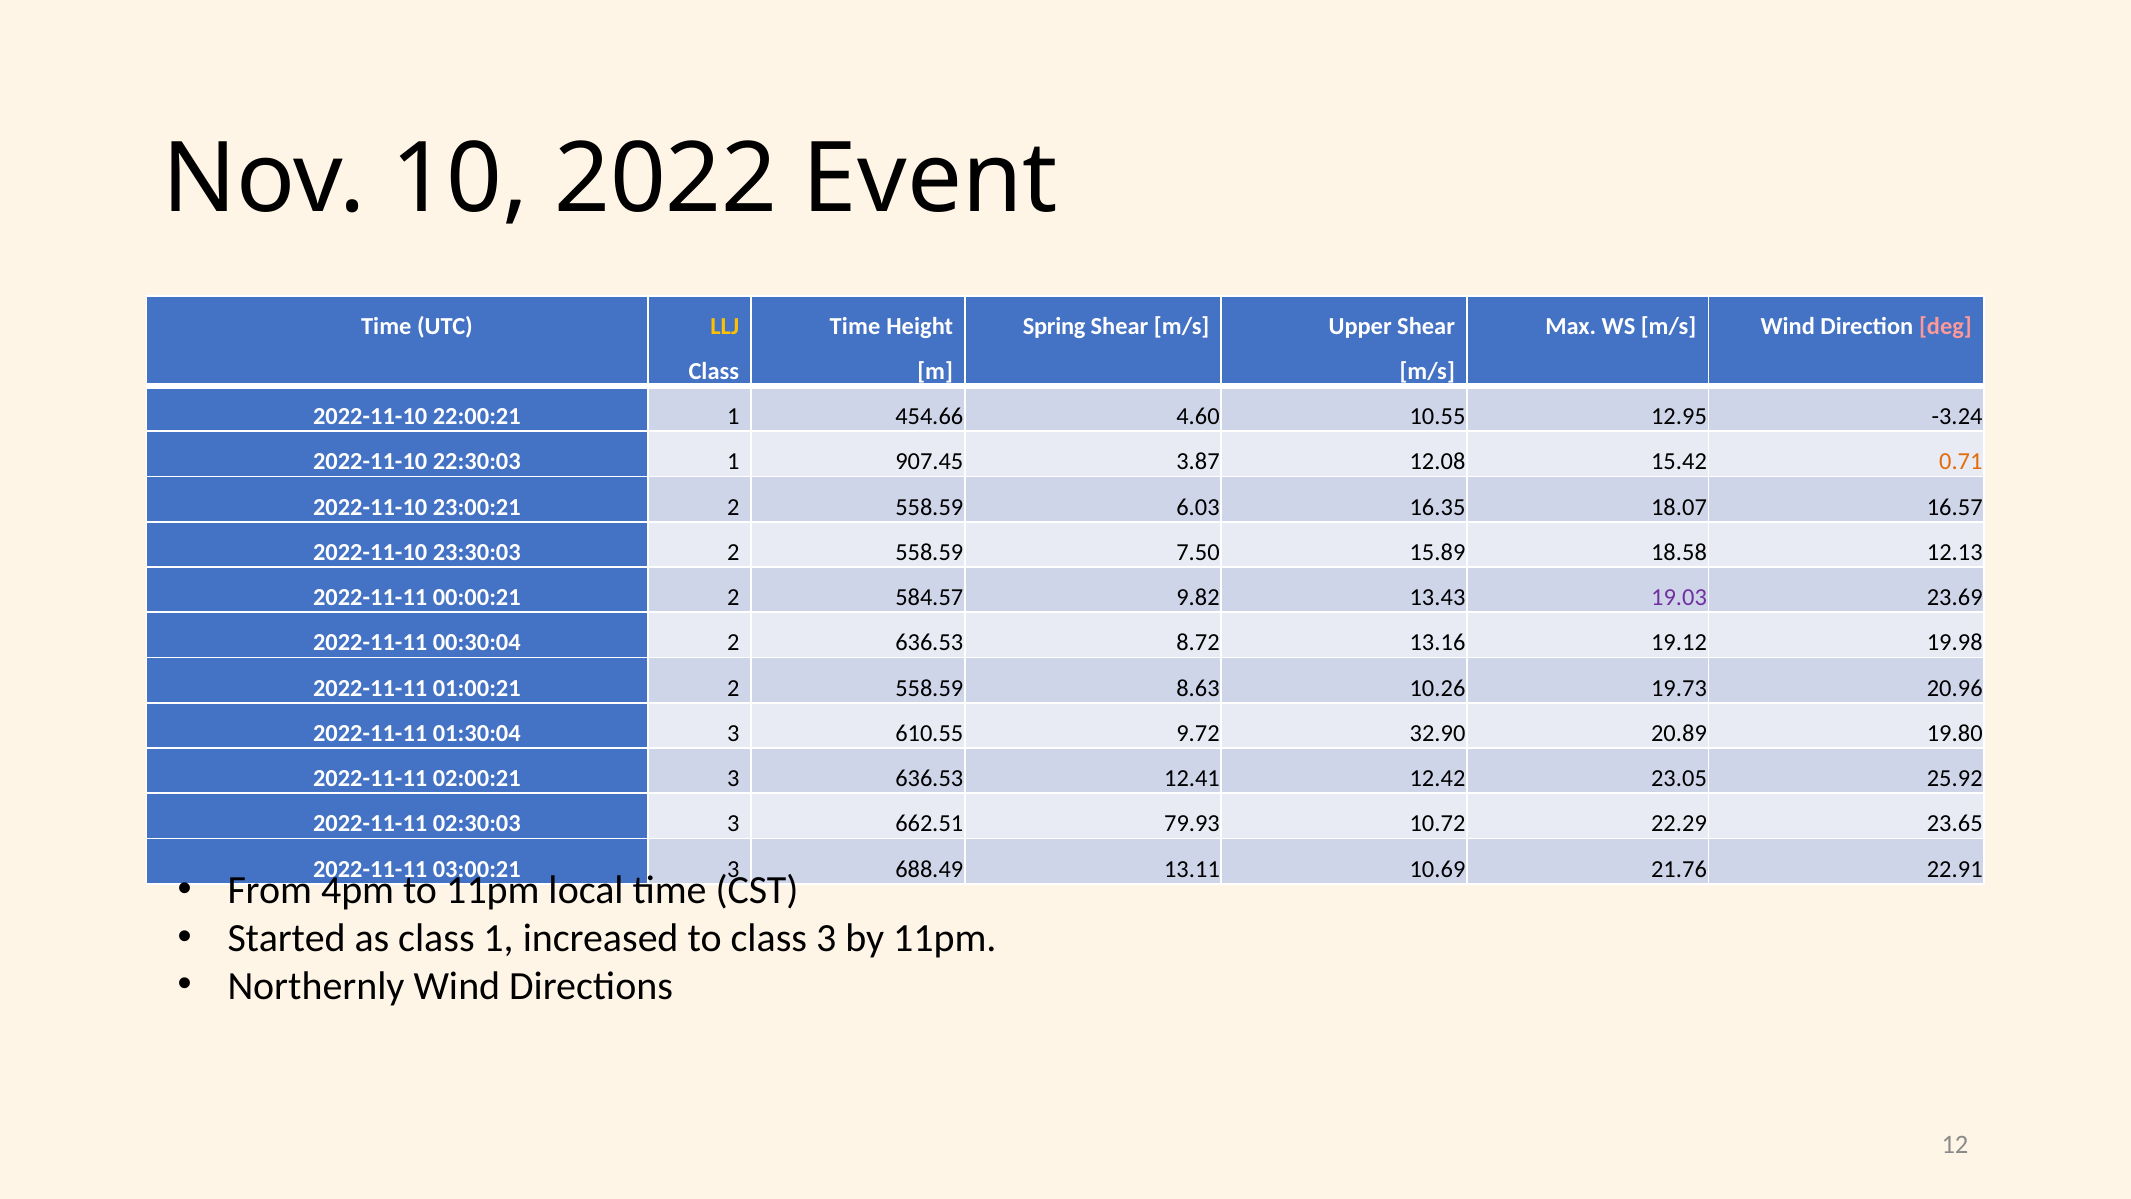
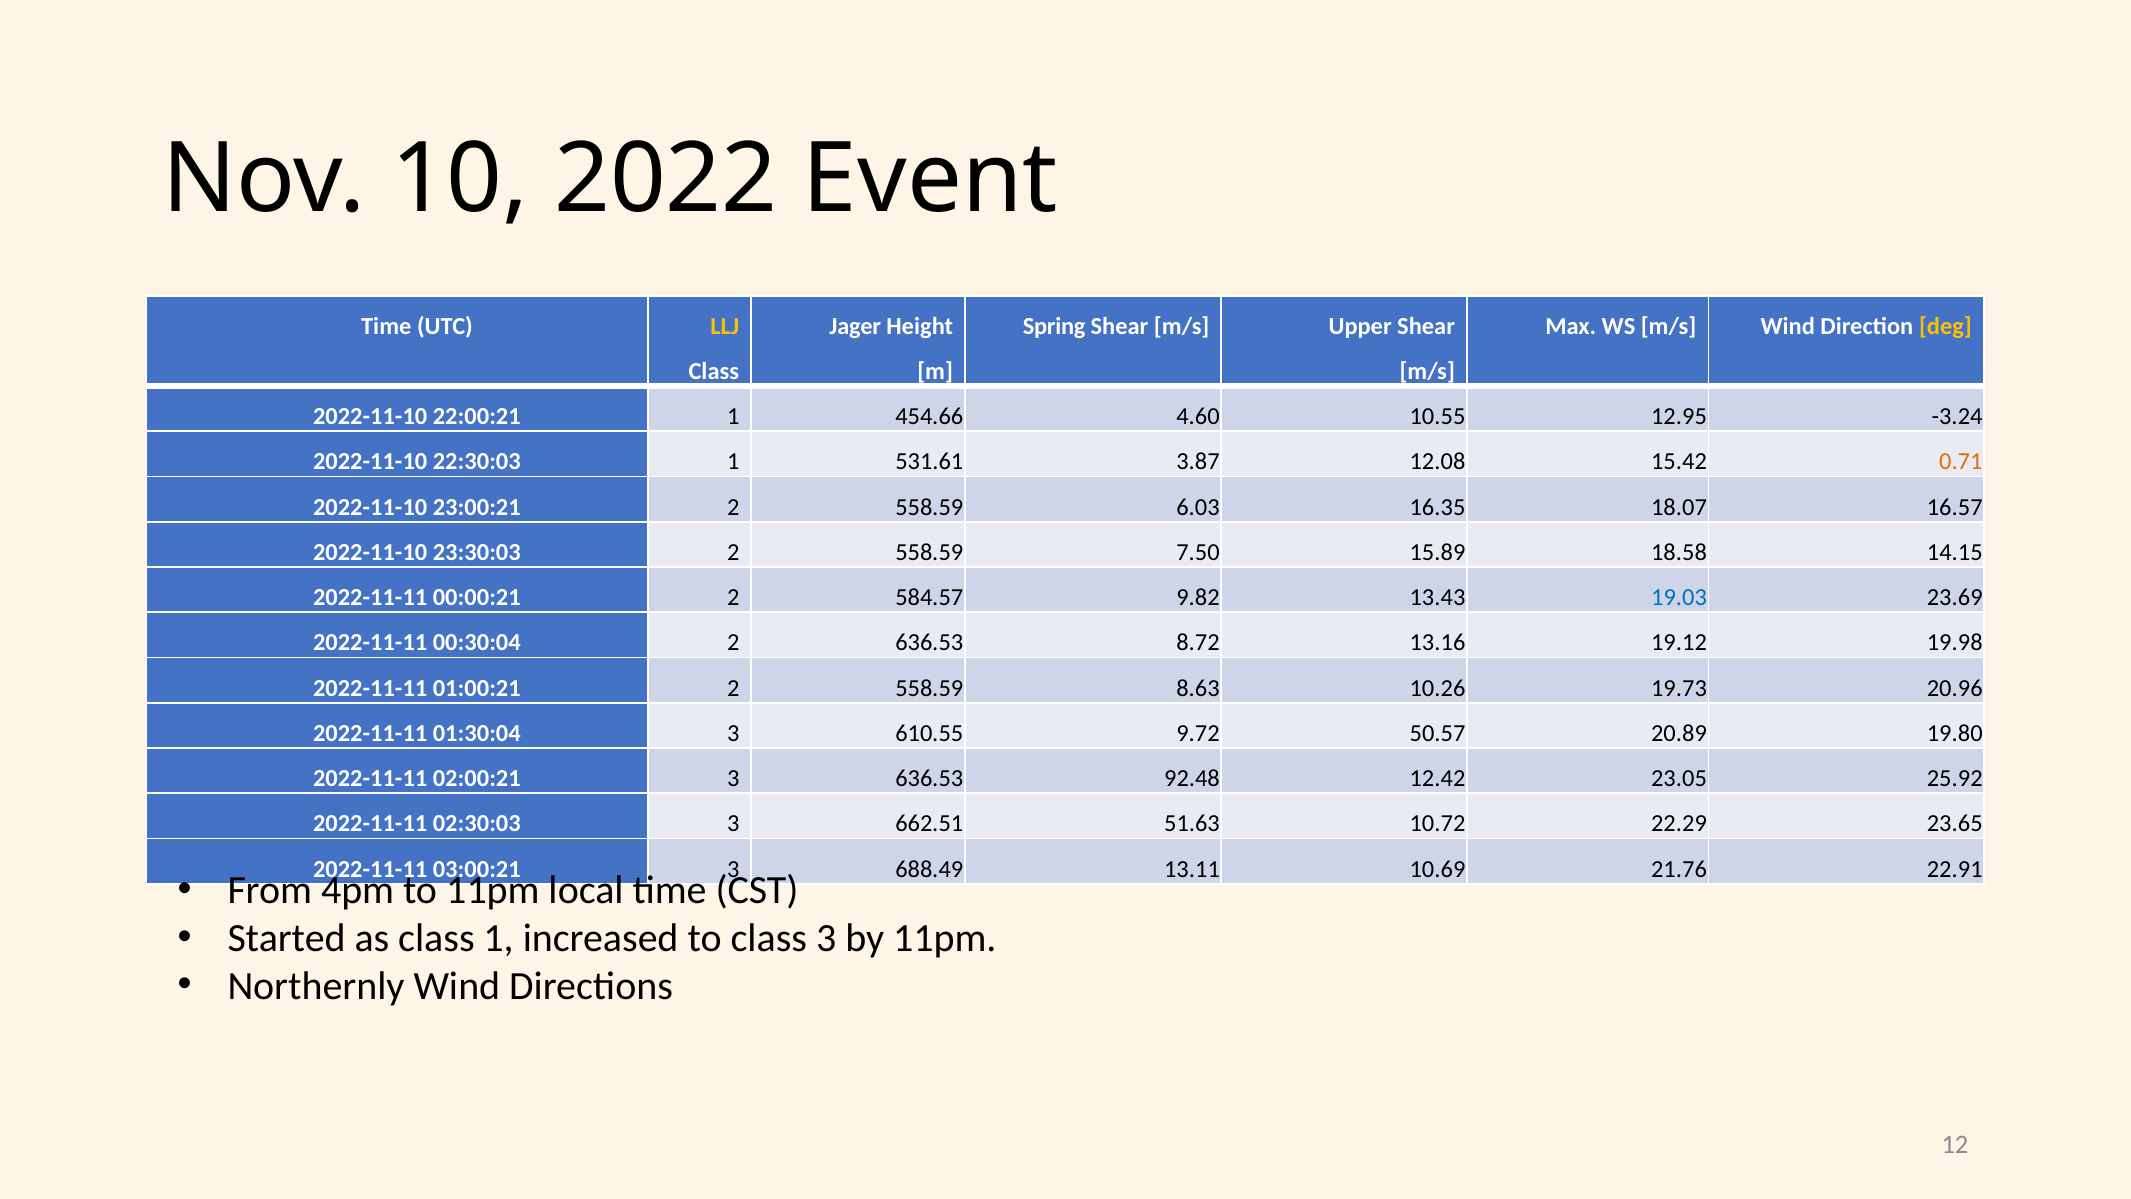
Time at (855, 326): Time -> Jager
deg colour: pink -> yellow
907.45: 907.45 -> 531.61
12.13: 12.13 -> 14.15
19.03 colour: purple -> blue
32.90: 32.90 -> 50.57
12.41: 12.41 -> 92.48
79.93: 79.93 -> 51.63
